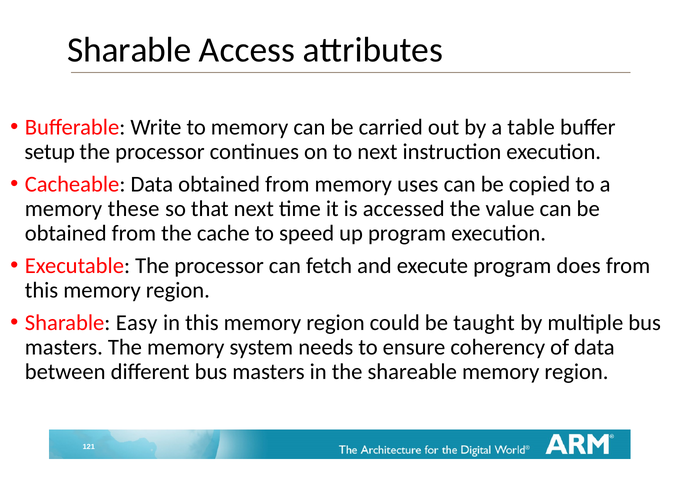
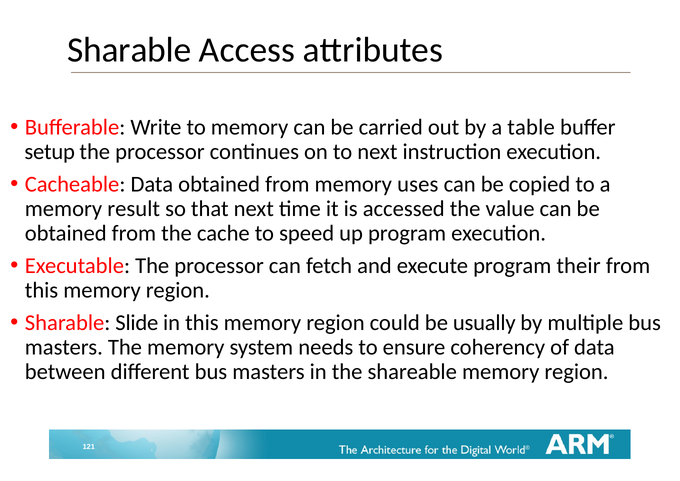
these: these -> result
does: does -> their
Easy: Easy -> Slide
taught: taught -> usually
